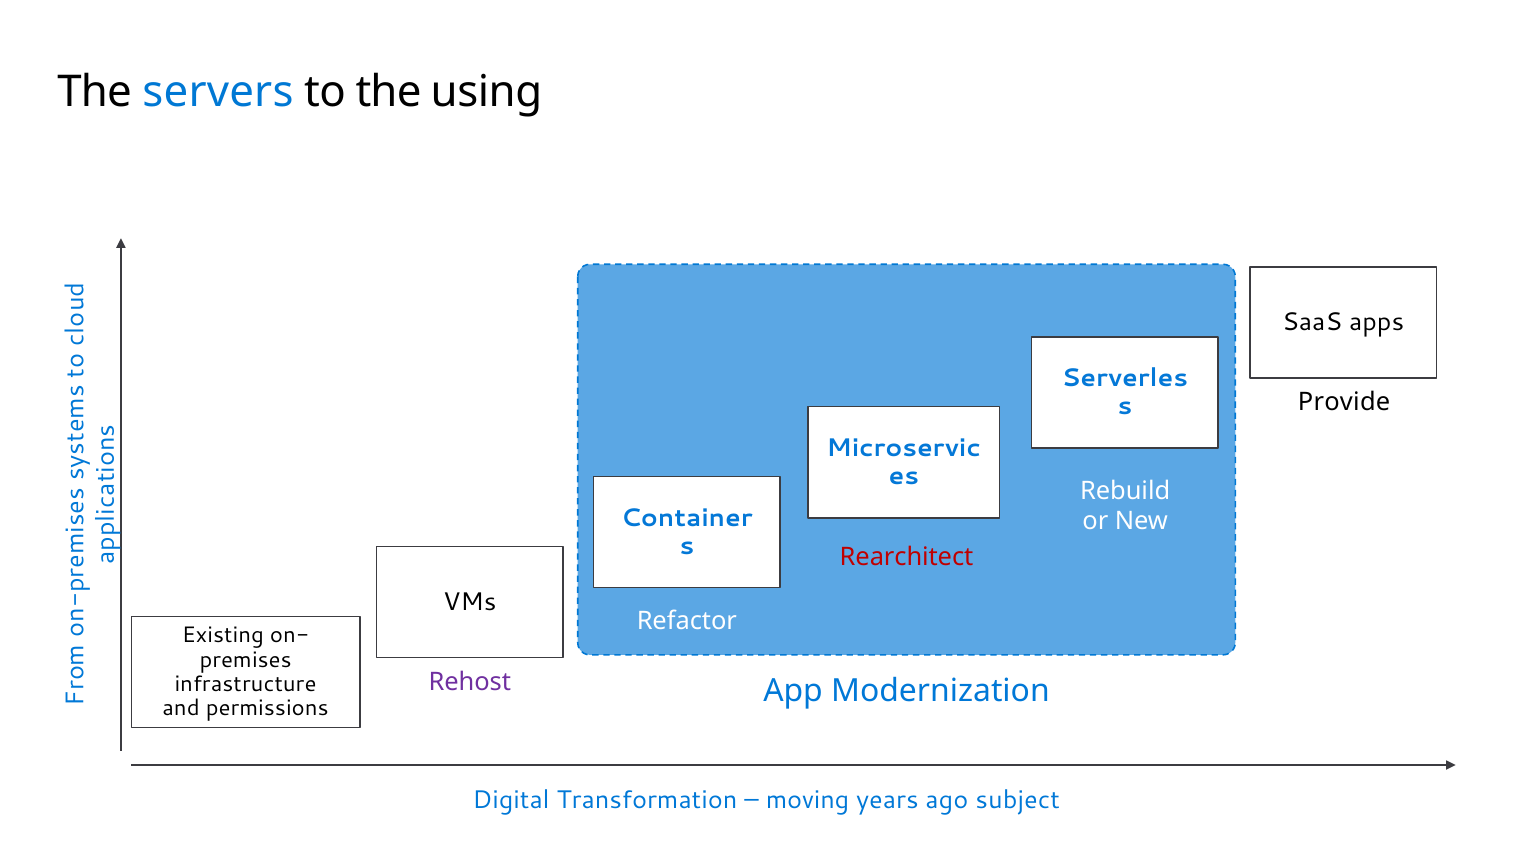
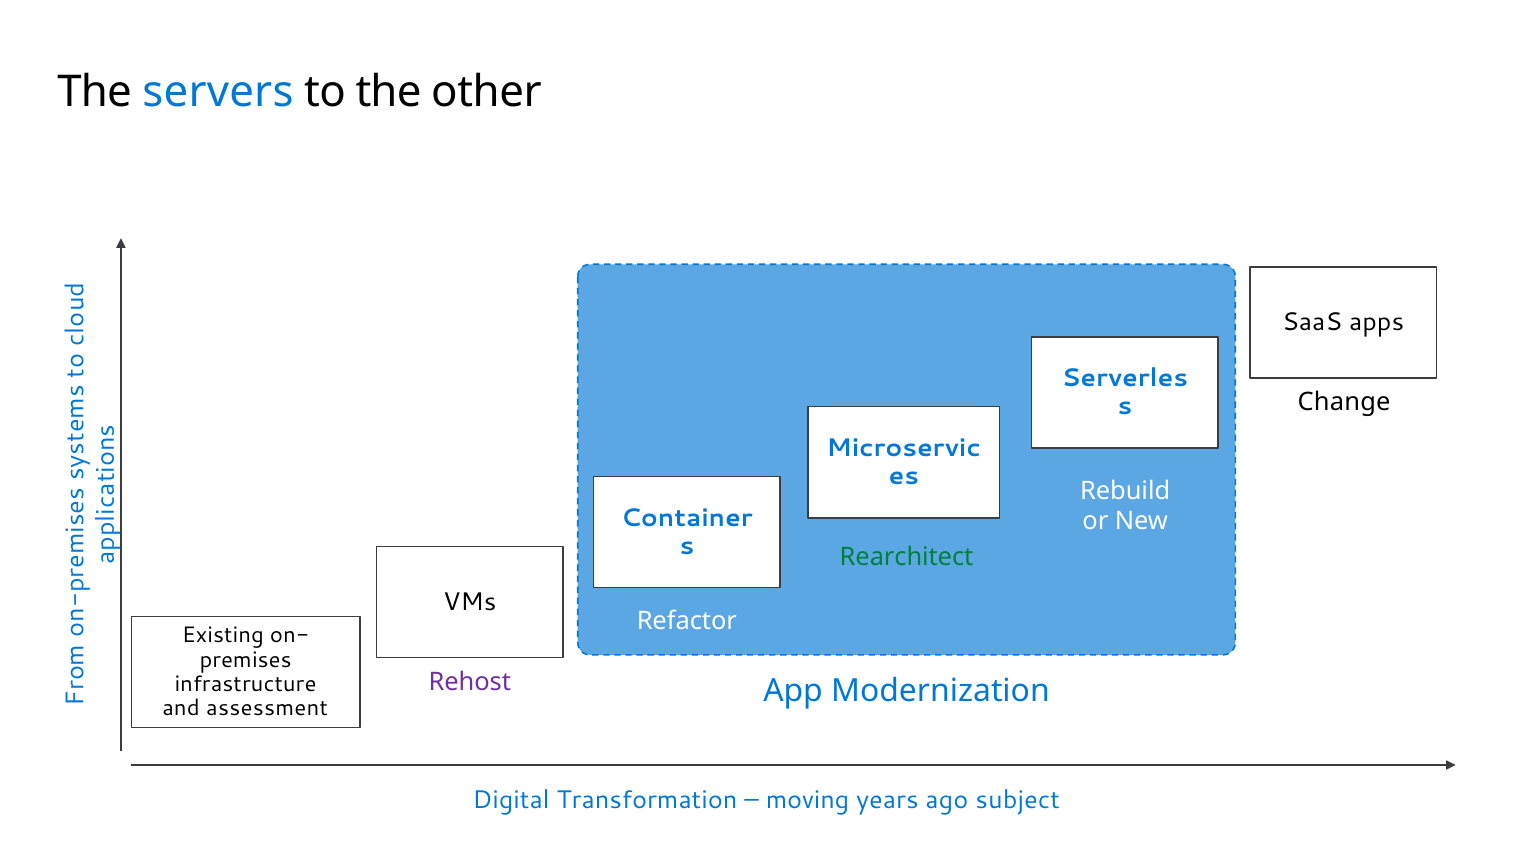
using: using -> other
Provide: Provide -> Change
Rearchitect colour: red -> green
permissions: permissions -> assessment
